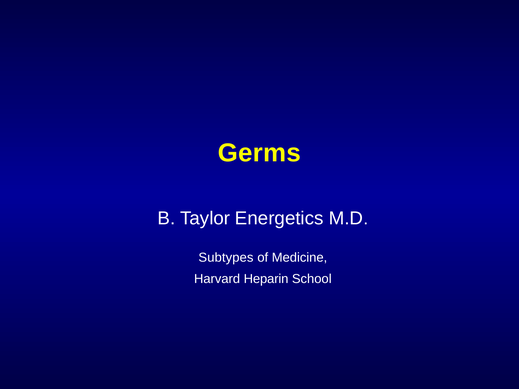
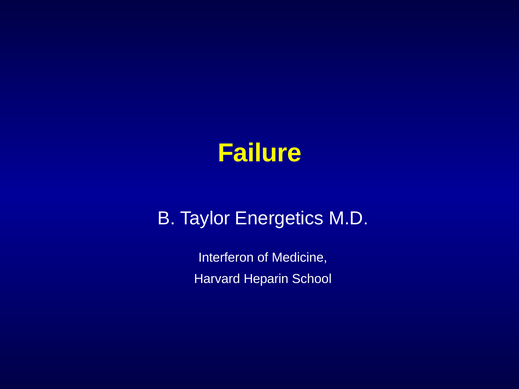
Germs: Germs -> Failure
Subtypes: Subtypes -> Interferon
